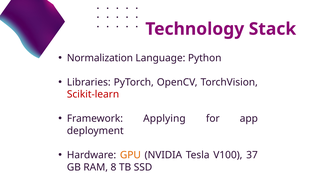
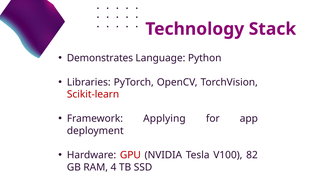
Normalization: Normalization -> Demonstrates
GPU colour: orange -> red
37: 37 -> 82
8: 8 -> 4
